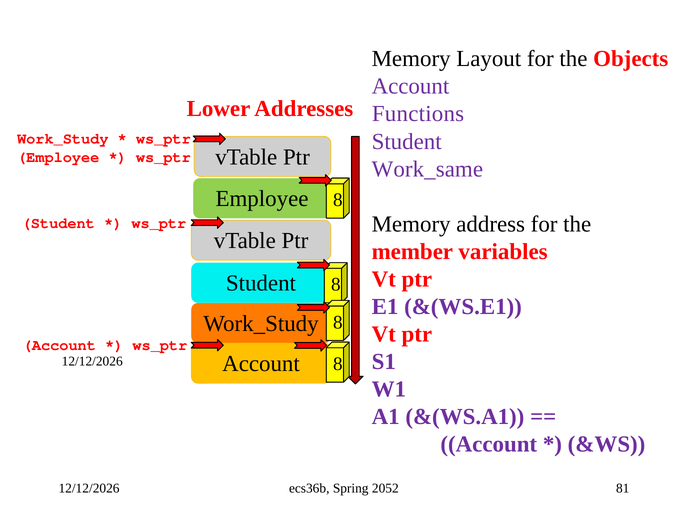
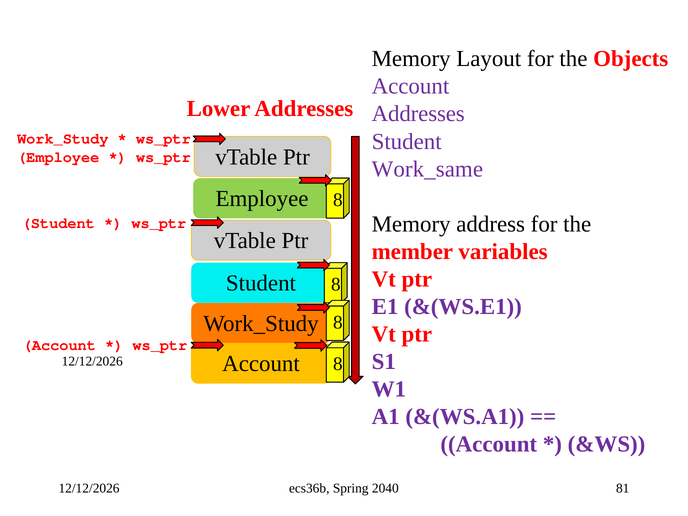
Functions at (418, 114): Functions -> Addresses
2052: 2052 -> 2040
